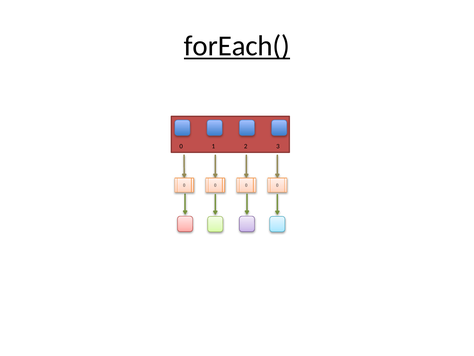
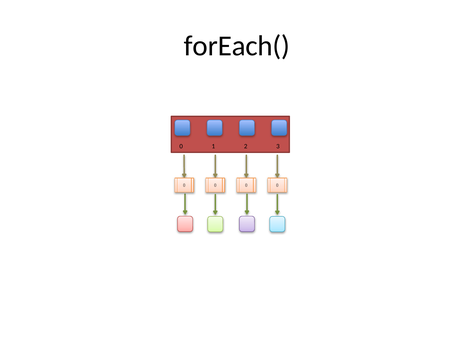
forEach( underline: present -> none
